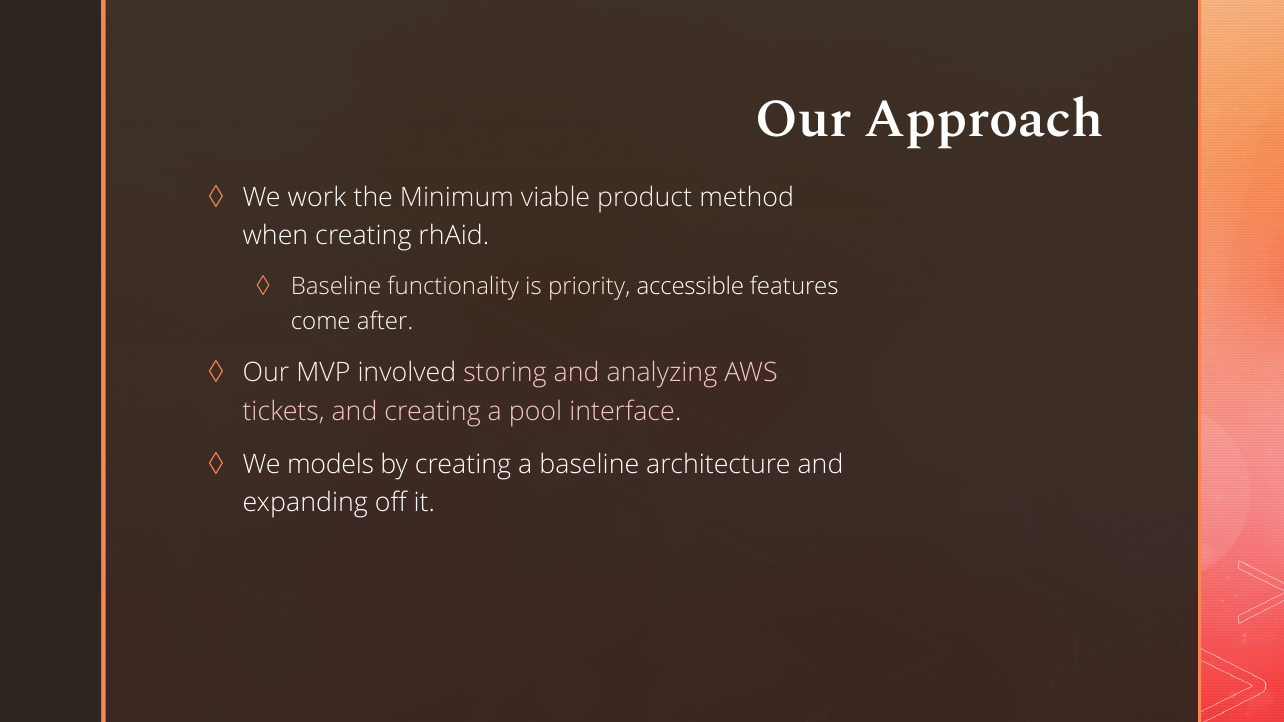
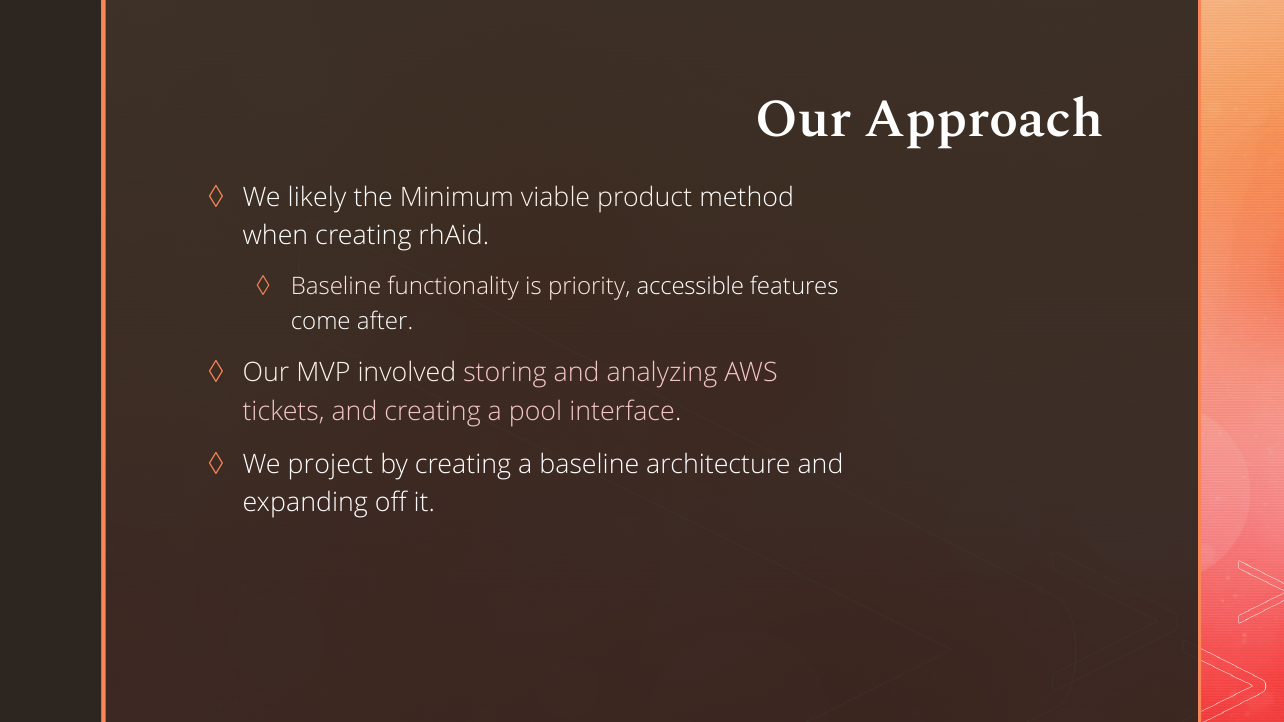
work: work -> likely
models: models -> project
